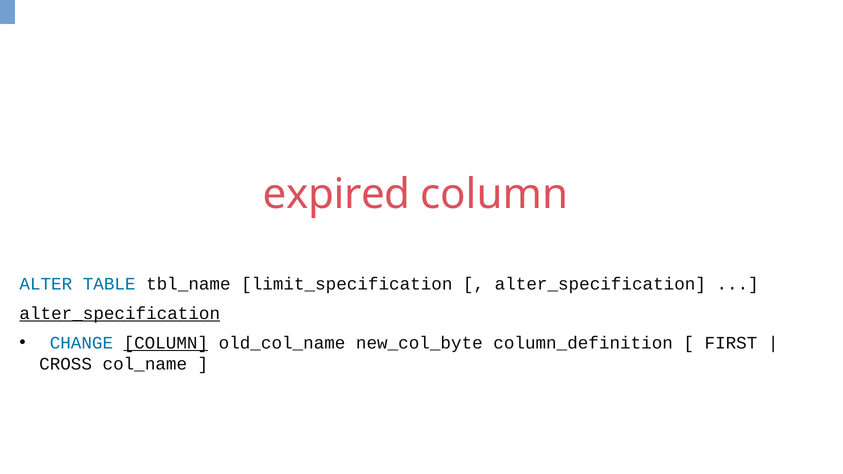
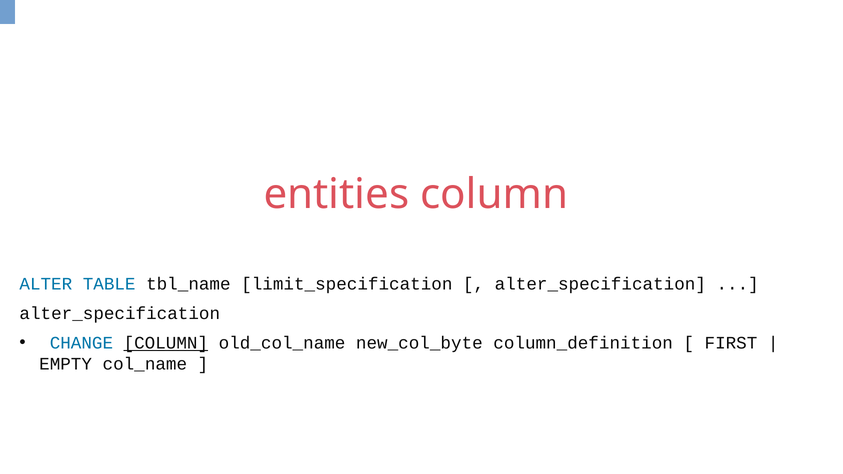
expired: expired -> entities
alter_specification at (120, 314) underline: present -> none
CROSS: CROSS -> EMPTY
